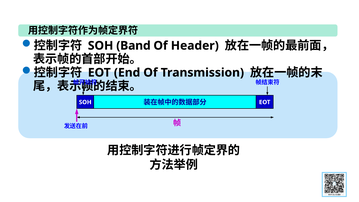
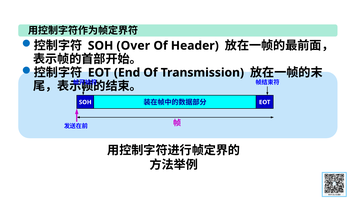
Band: Band -> Over
